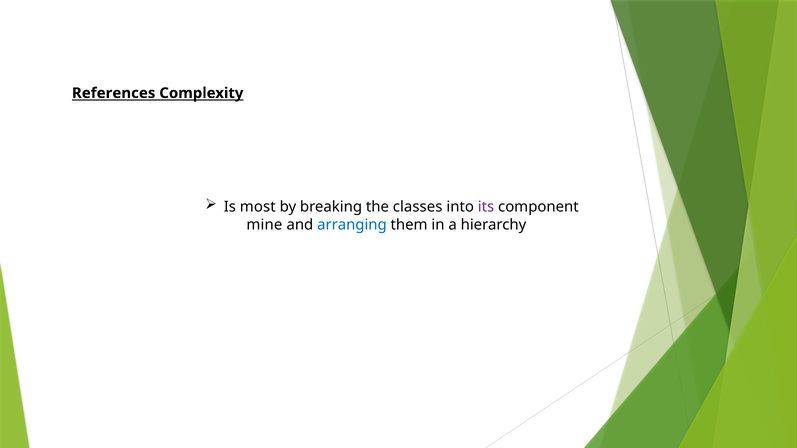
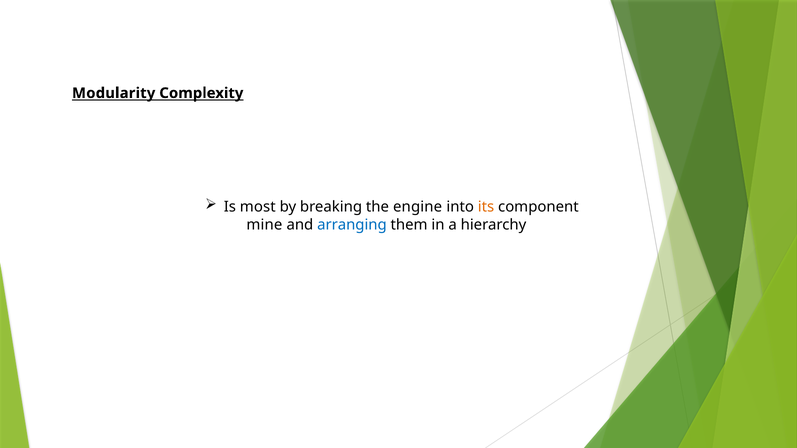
References: References -> Modularity
classes: classes -> engine
its colour: purple -> orange
